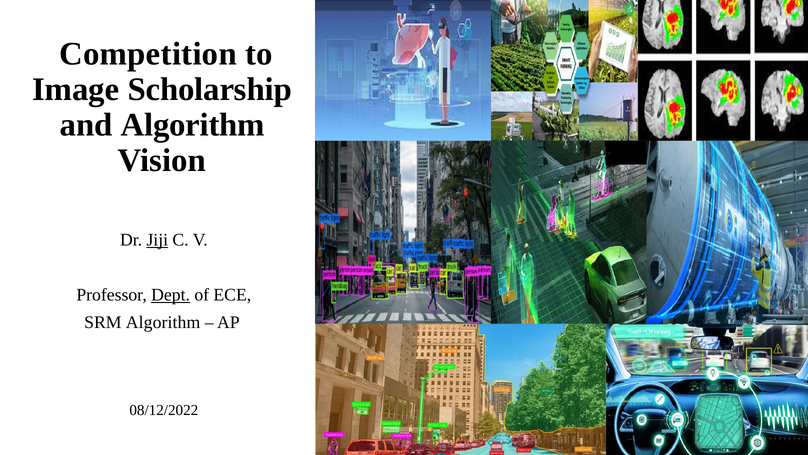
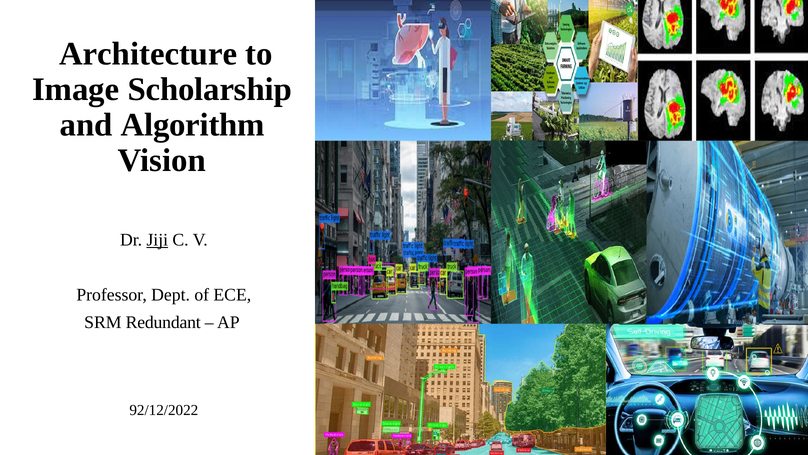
Competition: Competition -> Architecture
Dept underline: present -> none
SRM Algorithm: Algorithm -> Redundant
08/12/2022: 08/12/2022 -> 92/12/2022
